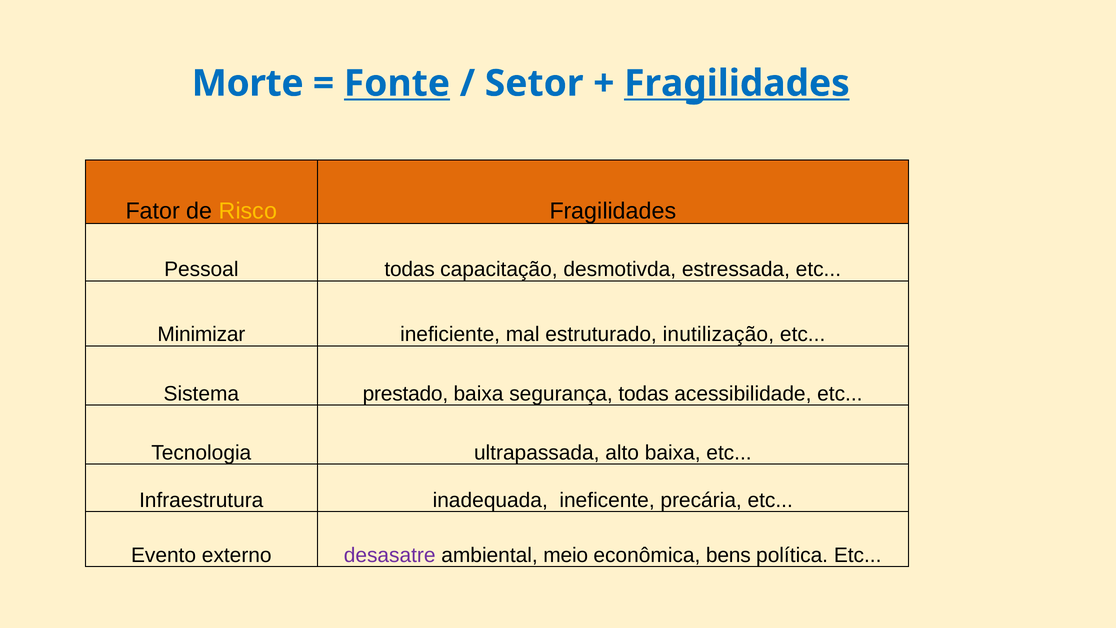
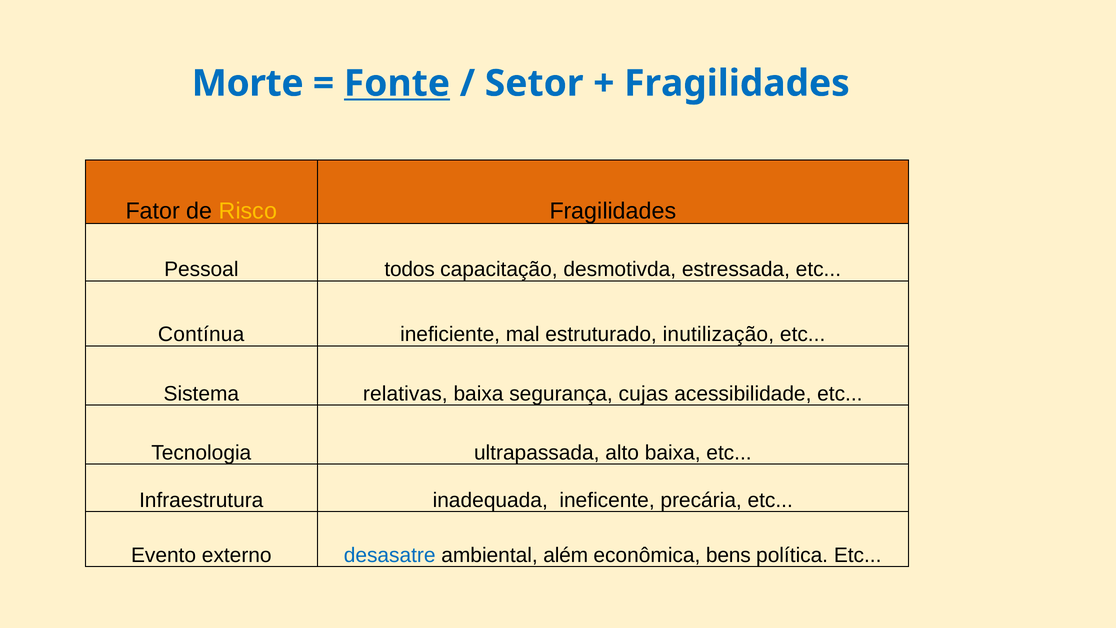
Fragilidades at (737, 83) underline: present -> none
Pessoal todas: todas -> todos
Minimizar: Minimizar -> Contínua
prestado: prestado -> relativas
segurança todas: todas -> cujas
desasatre colour: purple -> blue
meio: meio -> além
